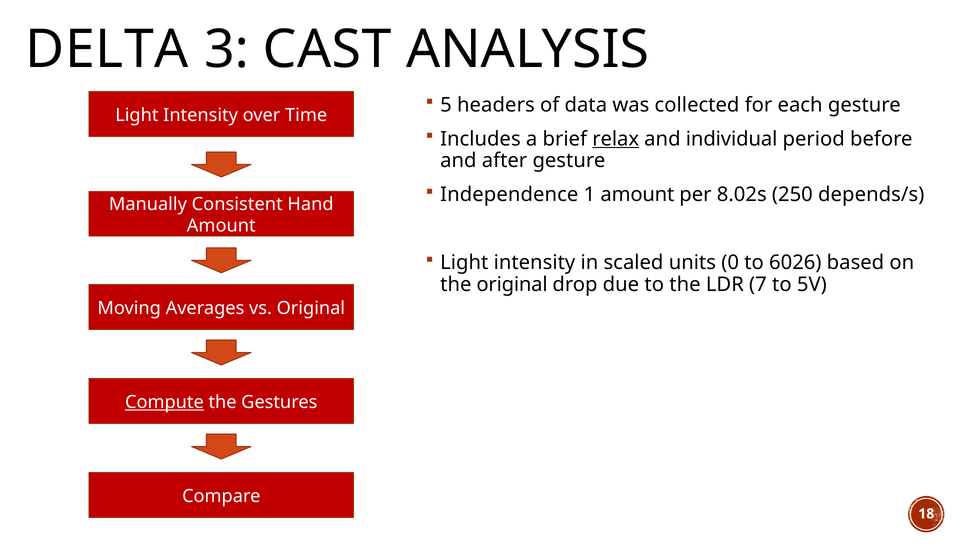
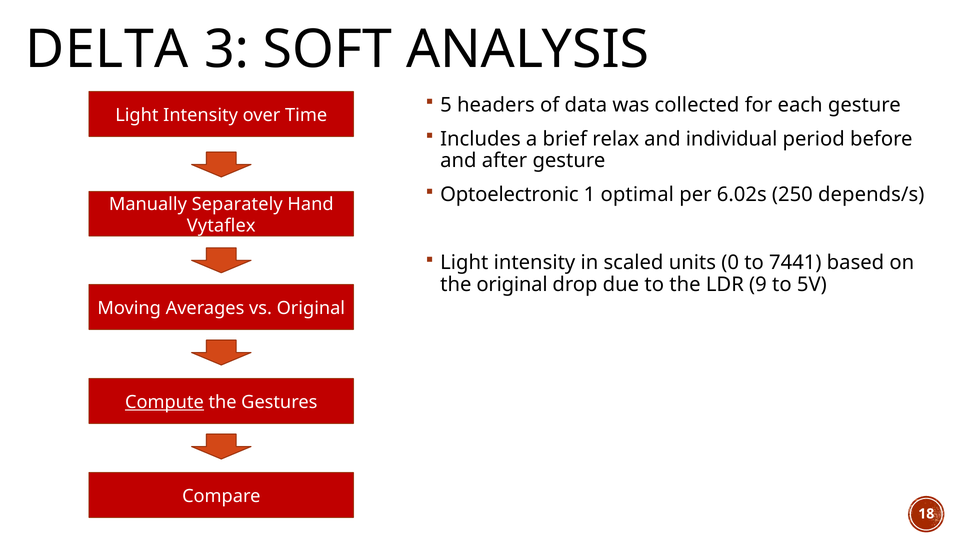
CAST: CAST -> SOFT
relax underline: present -> none
Independence: Independence -> Optoelectronic
1 amount: amount -> optimal
8.02s: 8.02s -> 6.02s
Consistent: Consistent -> Separately
Amount at (221, 226): Amount -> Vytaflex
6026: 6026 -> 7441
7: 7 -> 9
